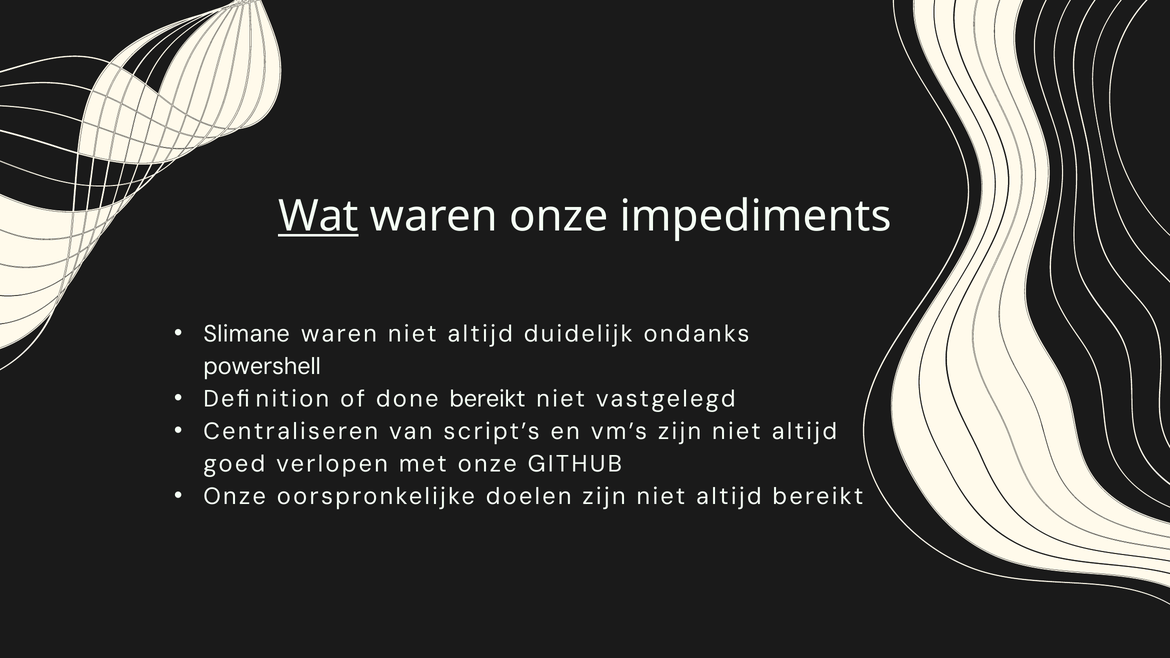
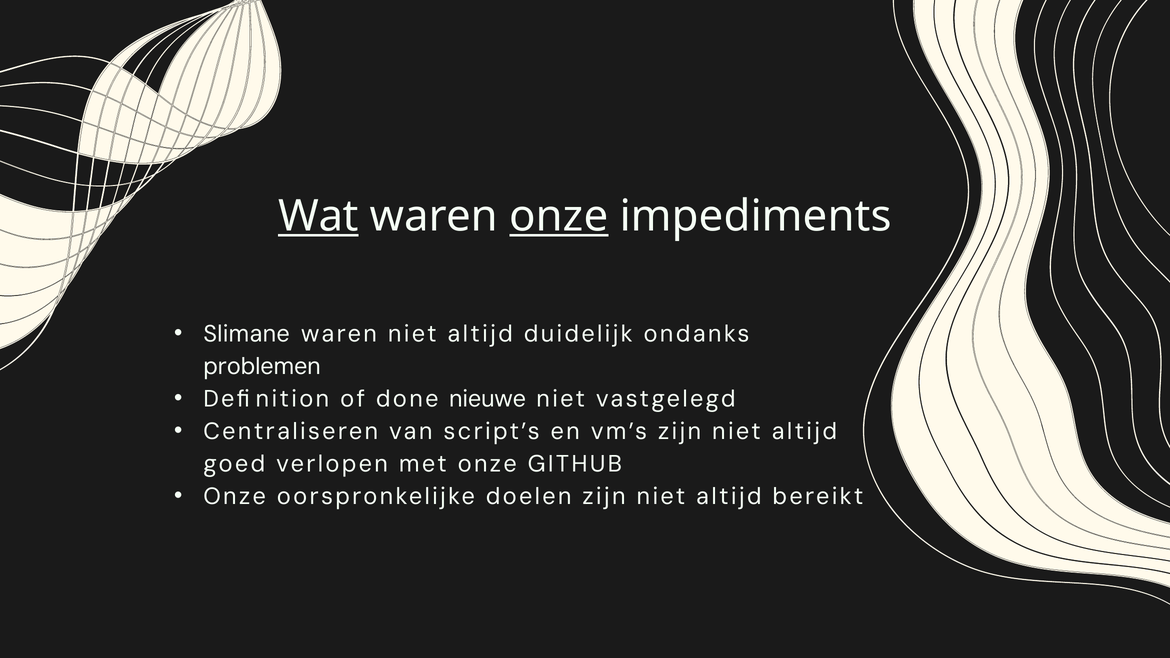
onze at (559, 216) underline: none -> present
powershell: powershell -> problemen
done bereikt: bereikt -> nieuwe
